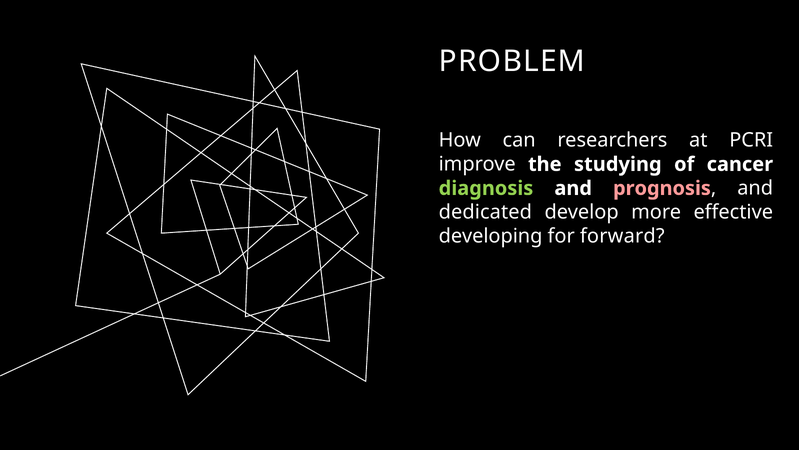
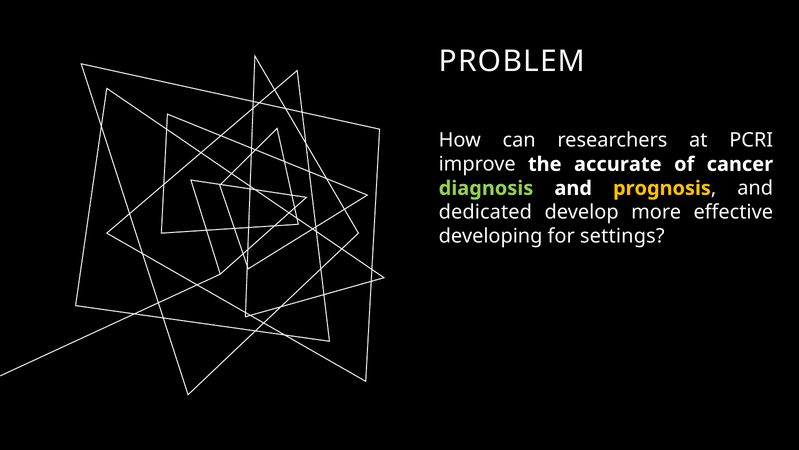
studying: studying -> accurate
prognosis colour: pink -> yellow
forward: forward -> settings
